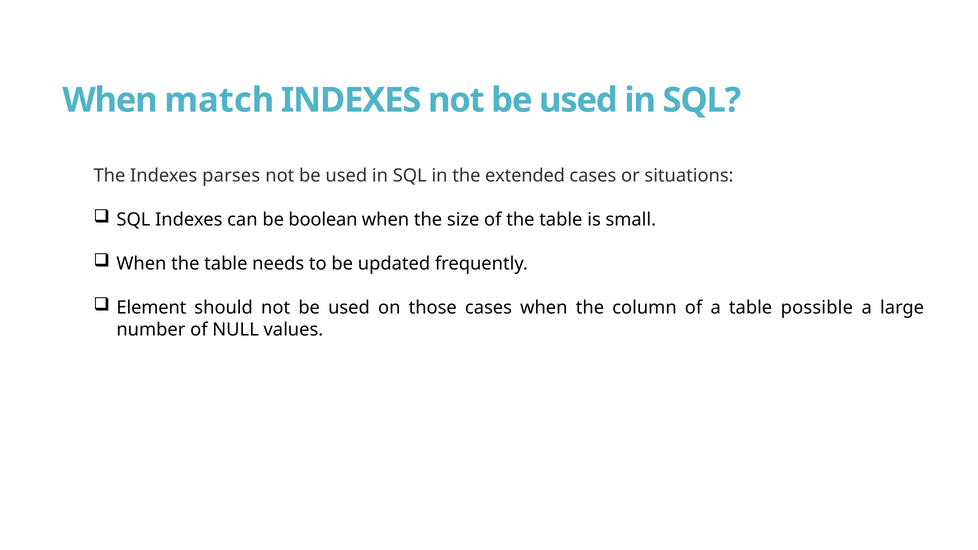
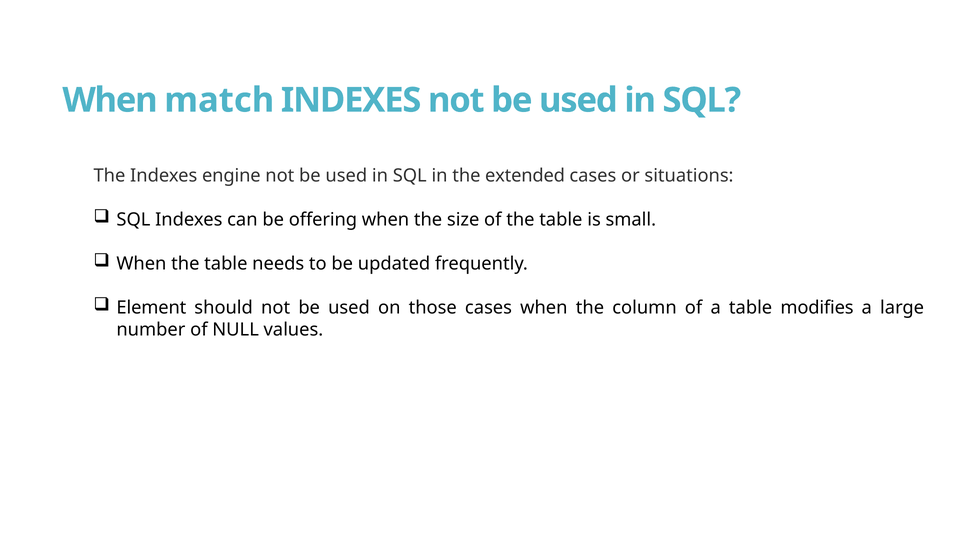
parses: parses -> engine
boolean: boolean -> offering
possible: possible -> modifies
